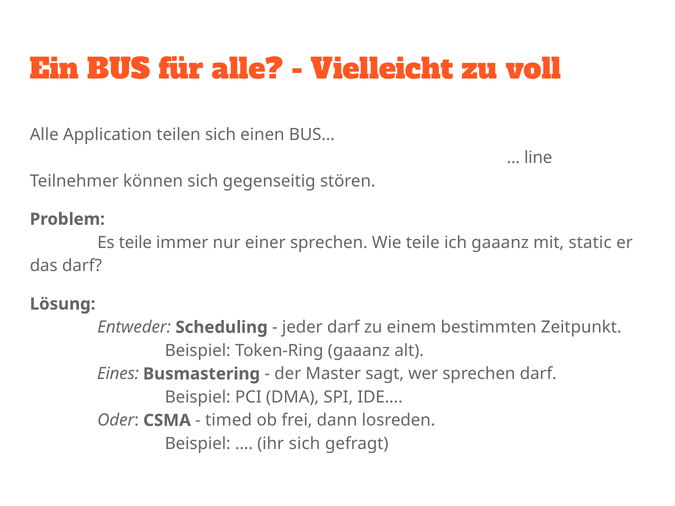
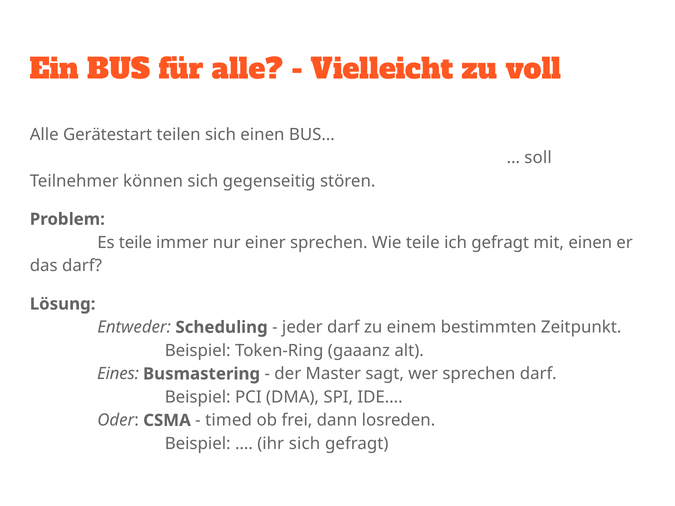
Application: Application -> Gerätestart
line: line -> soll
ich gaaanz: gaaanz -> gefragt
mit static: static -> einen
